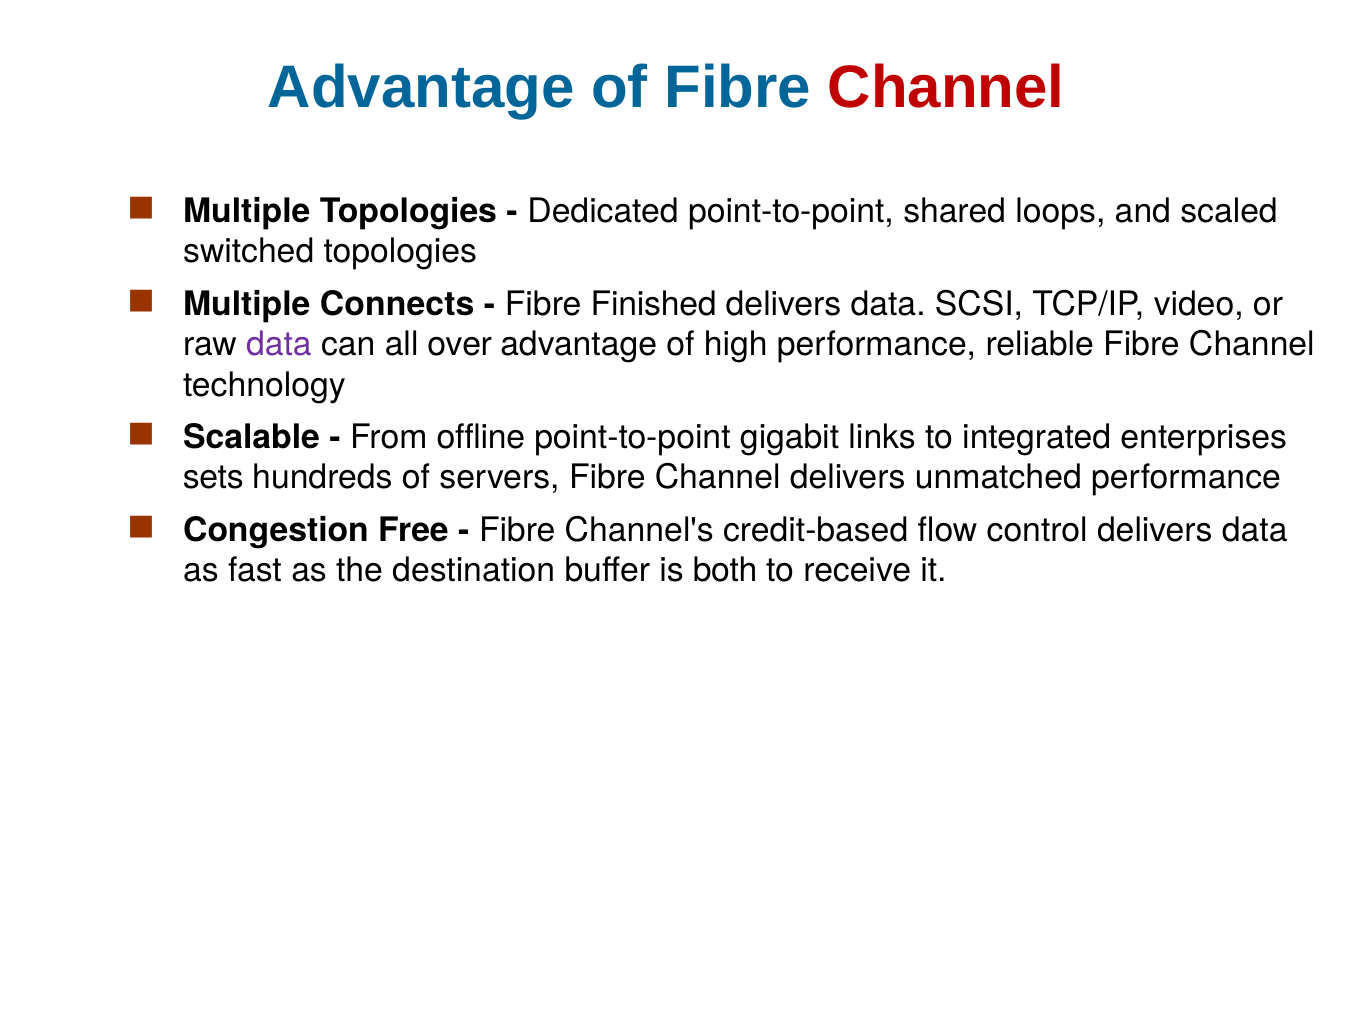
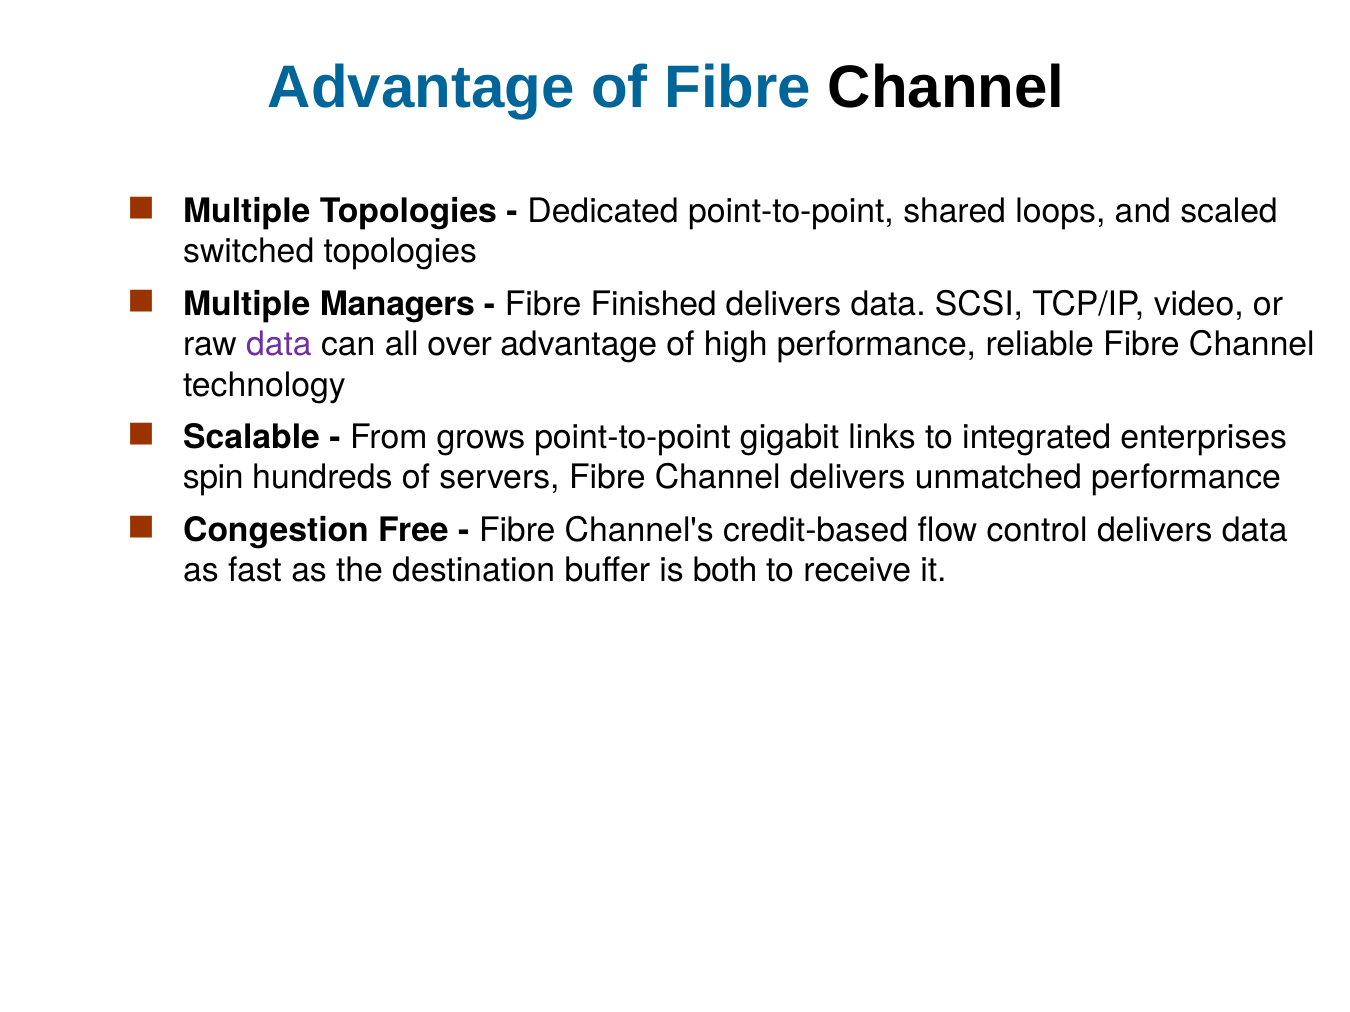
Channel at (946, 88) colour: red -> black
Connects: Connects -> Managers
offline: offline -> grows
sets: sets -> spin
